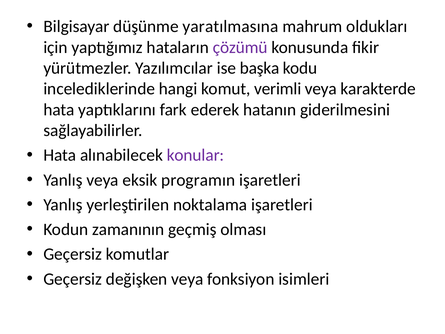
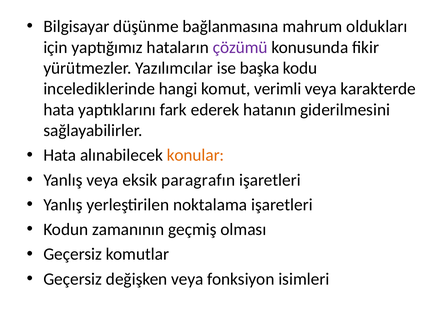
yaratılmasına: yaratılmasına -> bağlanmasına
konular colour: purple -> orange
programın: programın -> paragrafın
